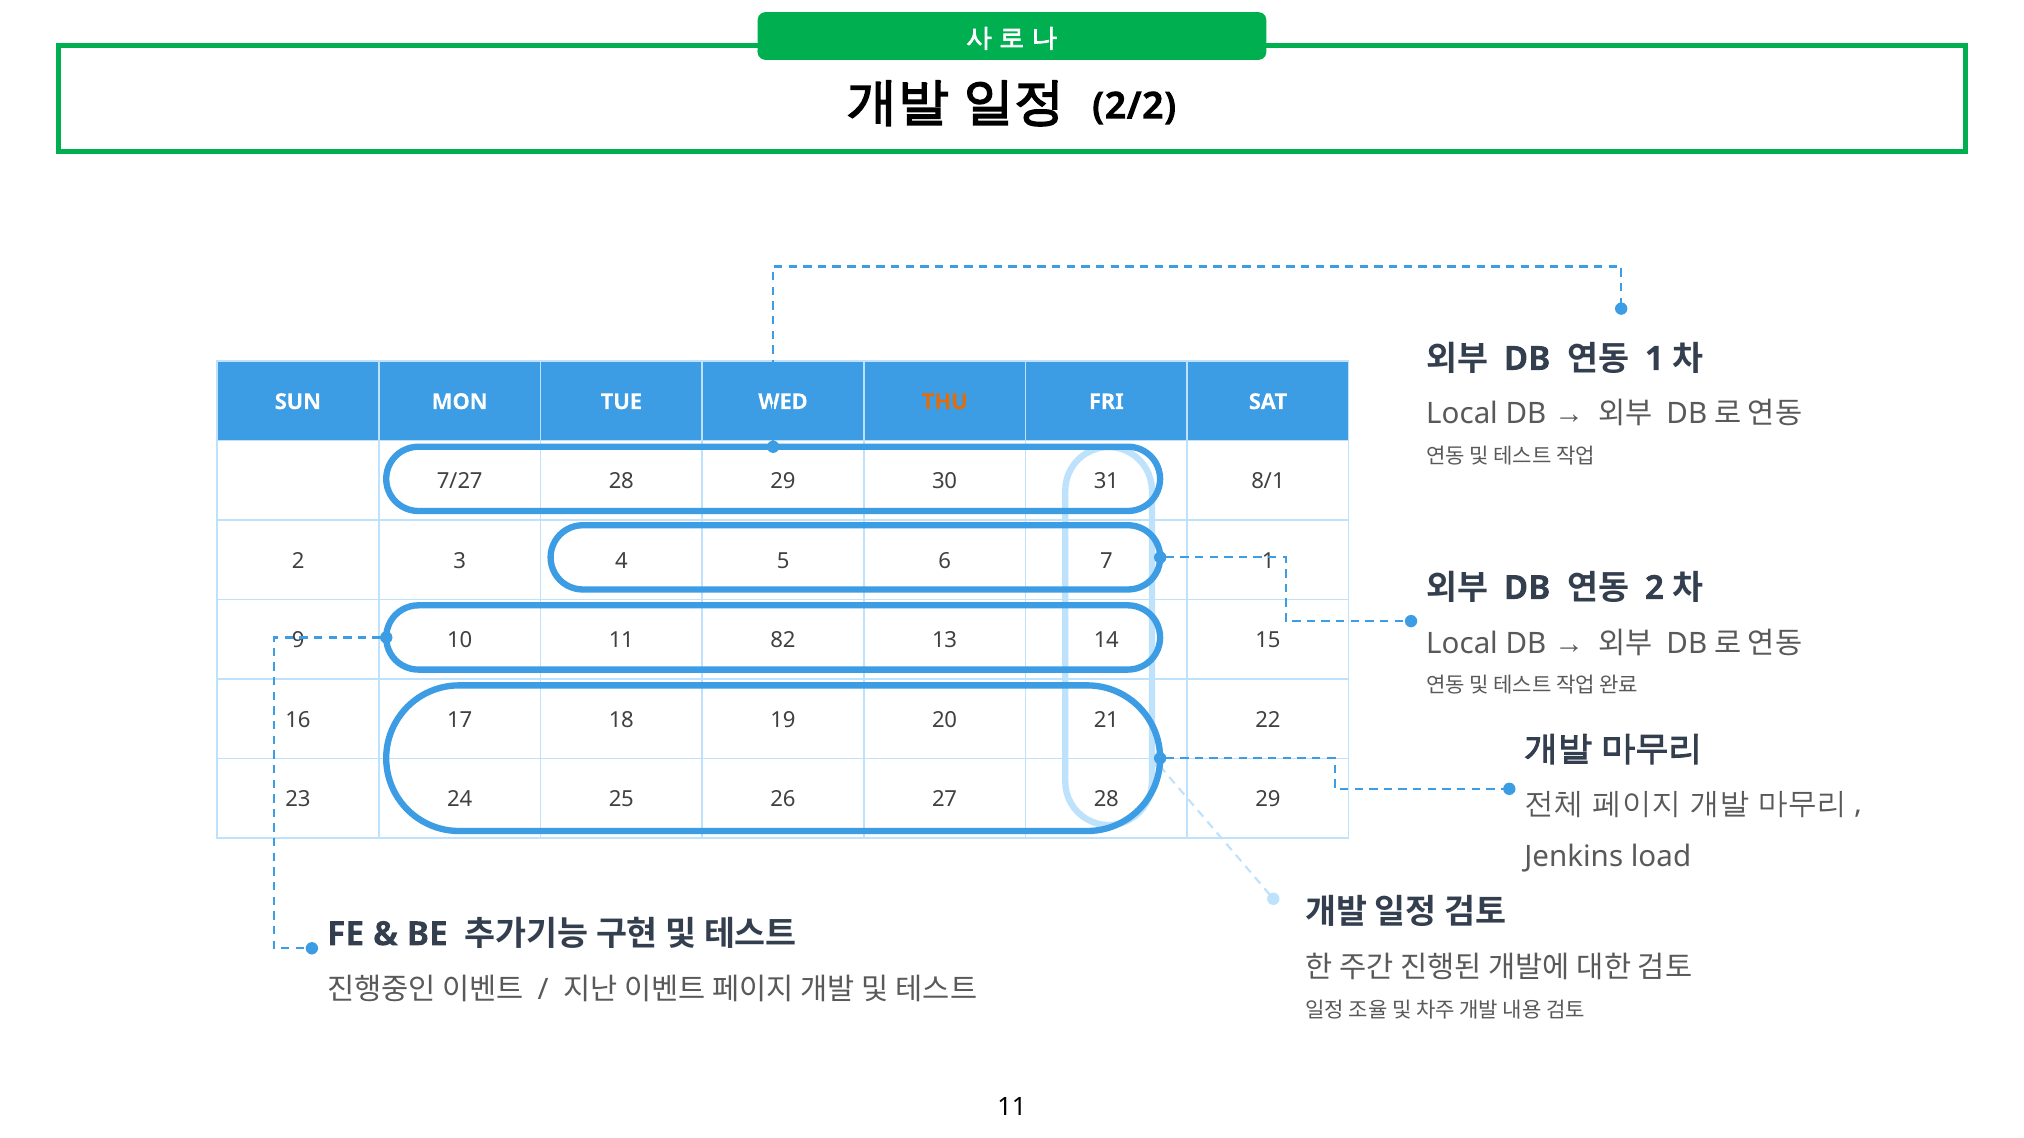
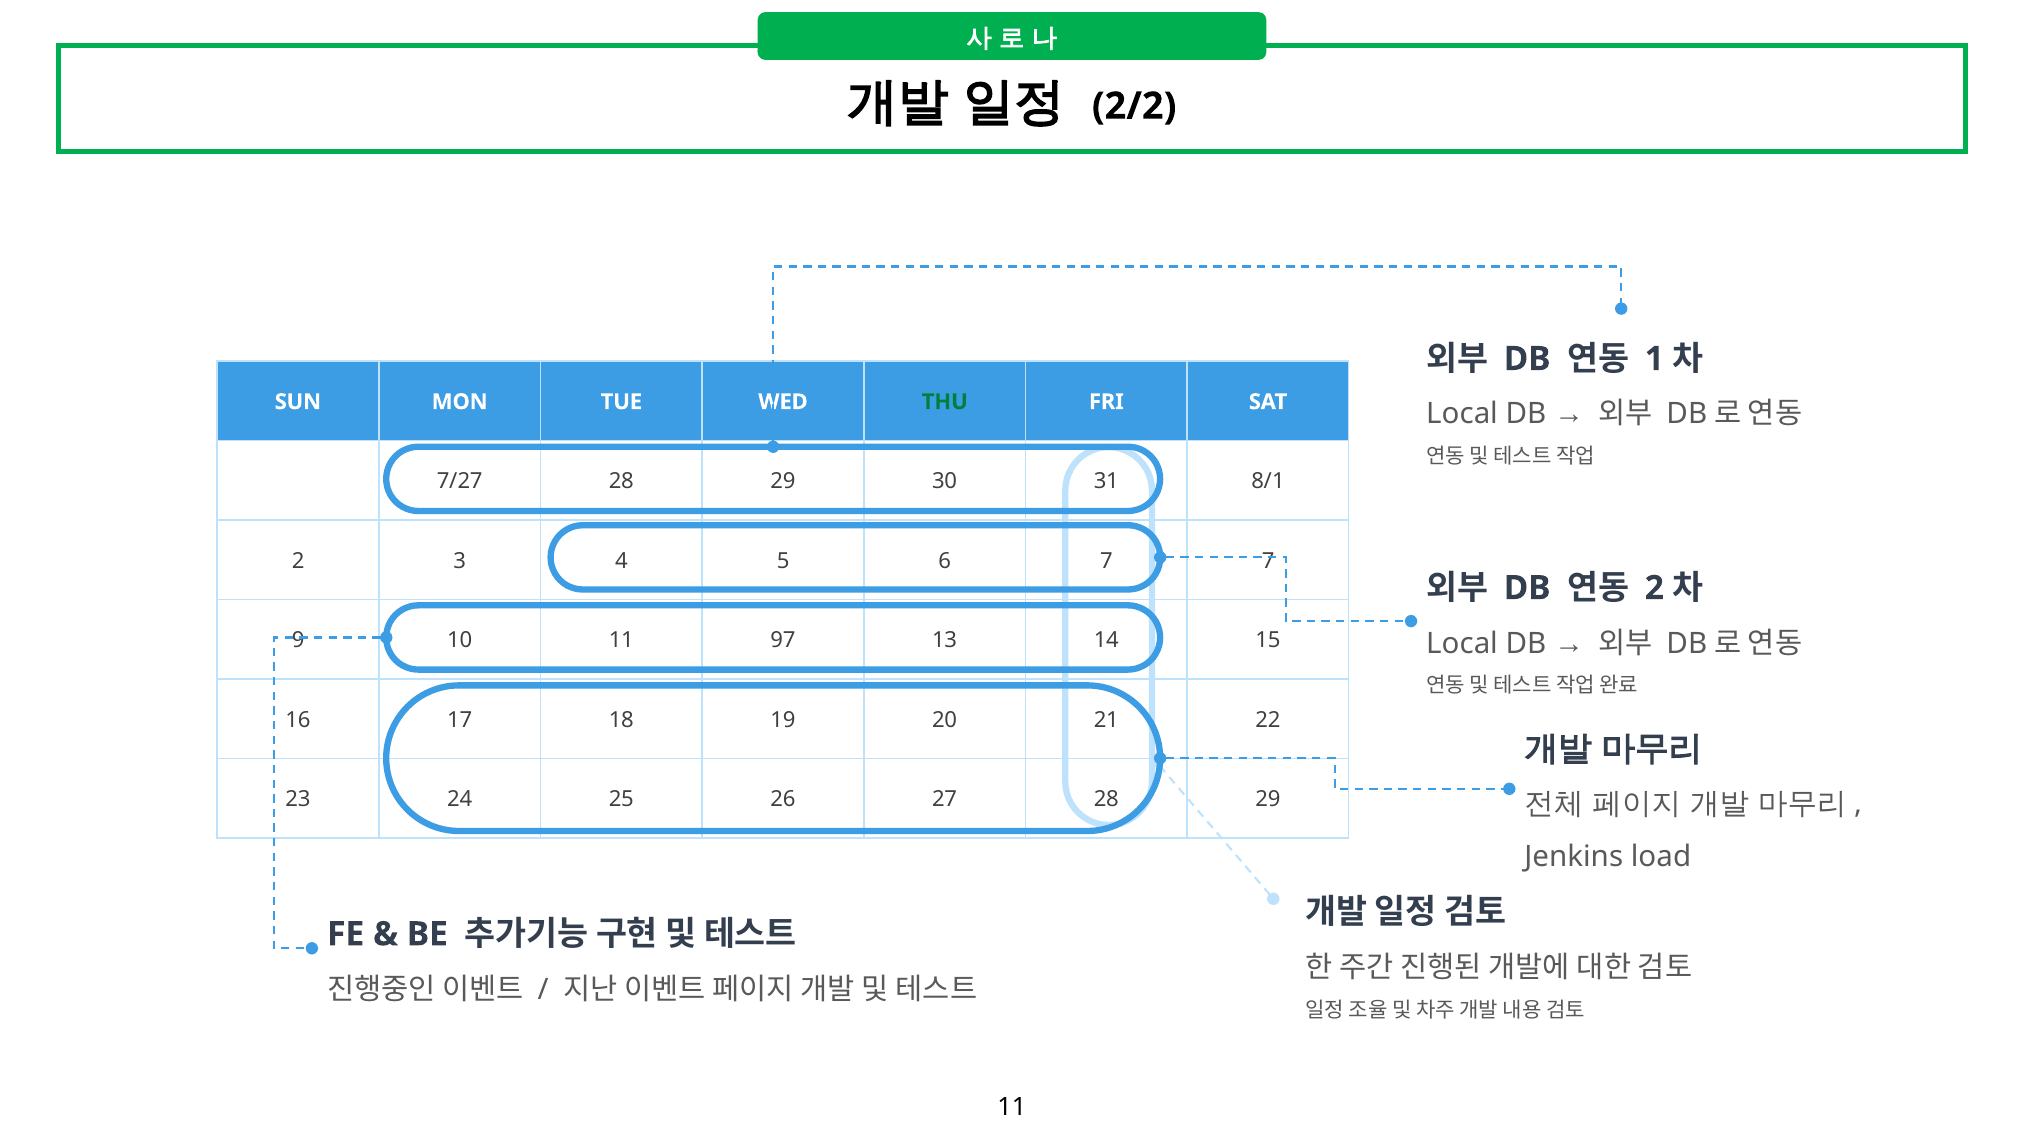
THU colour: orange -> green
7 1: 1 -> 7
82: 82 -> 97
